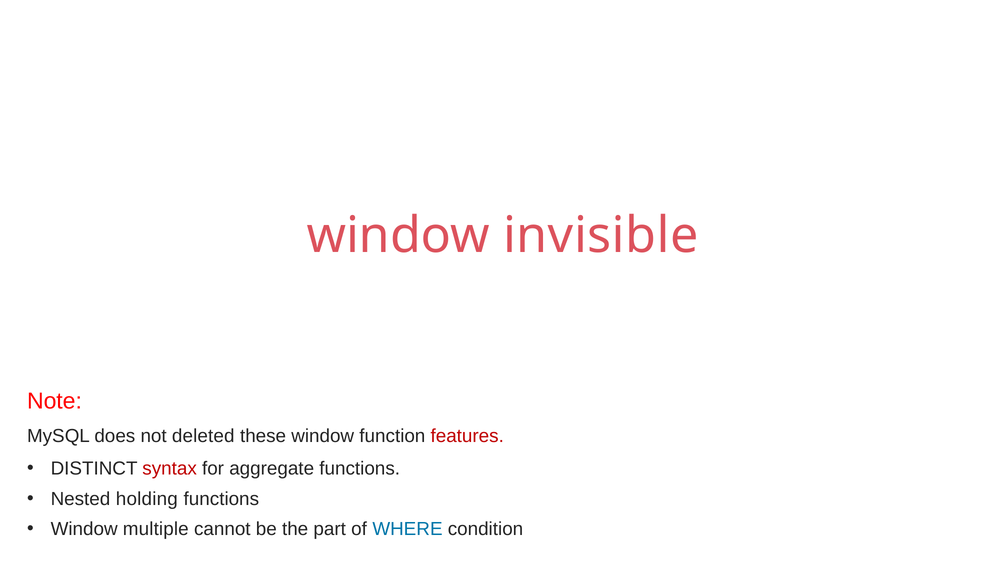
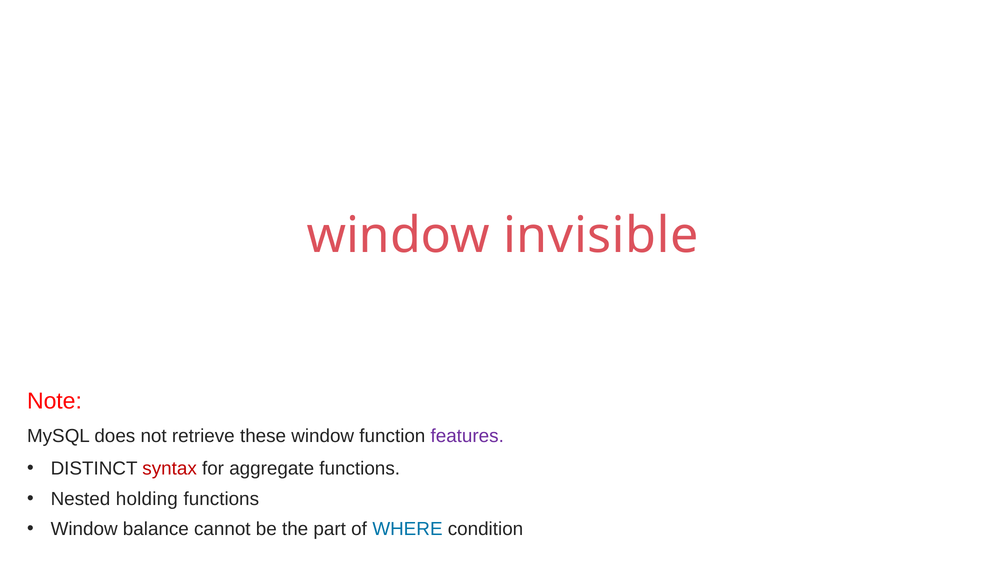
deleted: deleted -> retrieve
features colour: red -> purple
multiple: multiple -> balance
